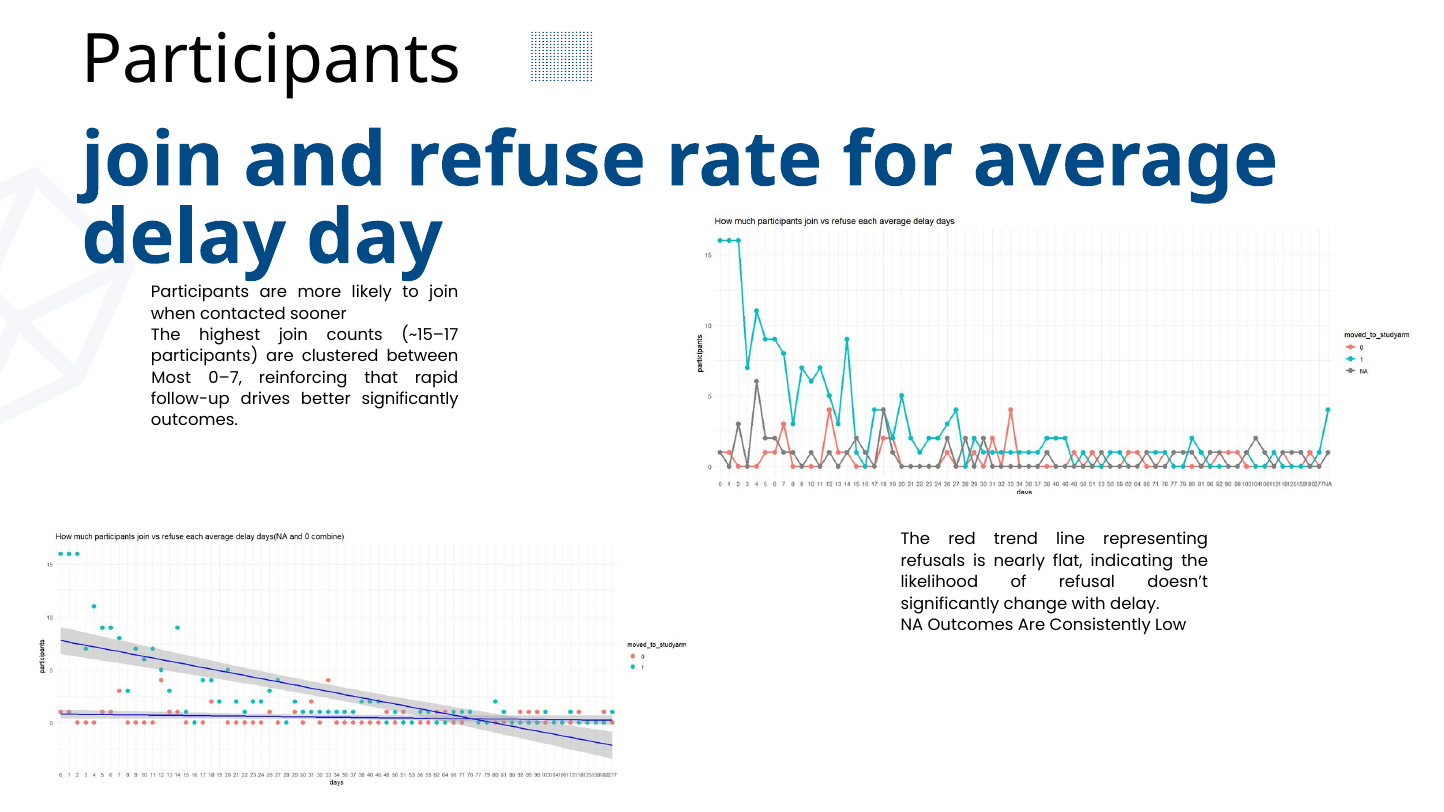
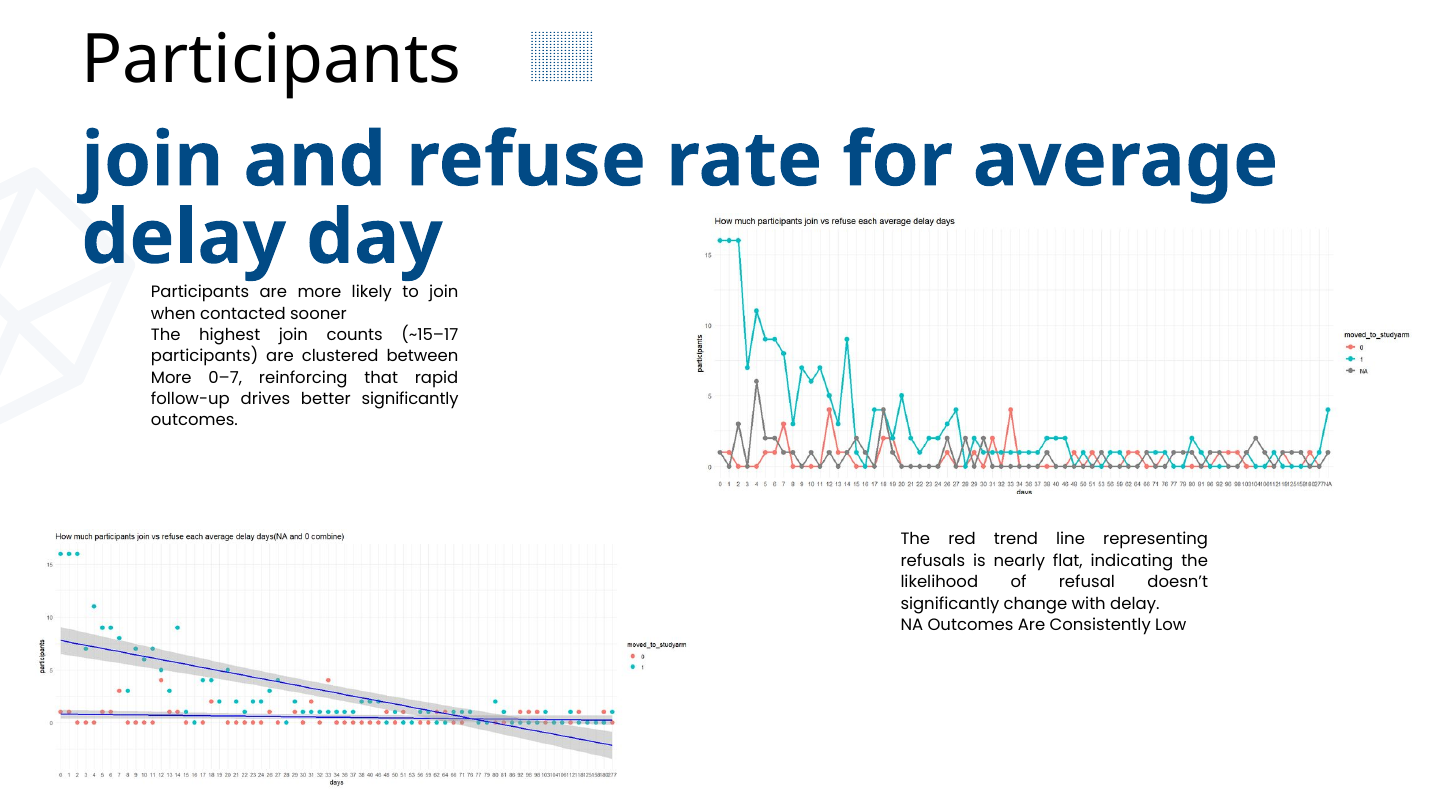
Most at (171, 378): Most -> More
